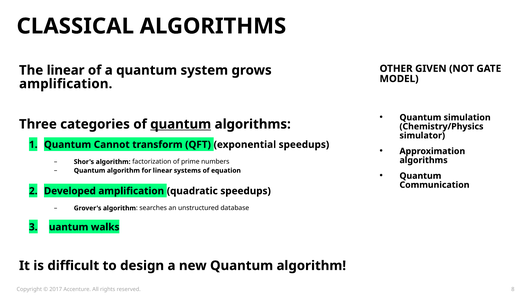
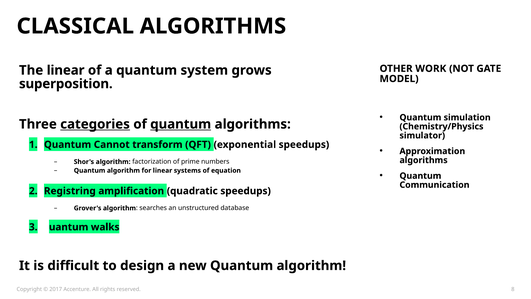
GIVEN: GIVEN -> WORK
amplification at (66, 84): amplification -> superposition
categories underline: none -> present
Developed: Developed -> Registring
